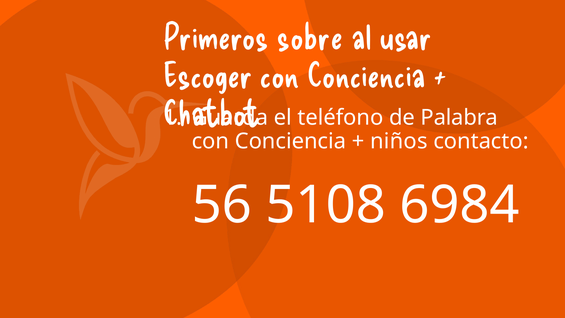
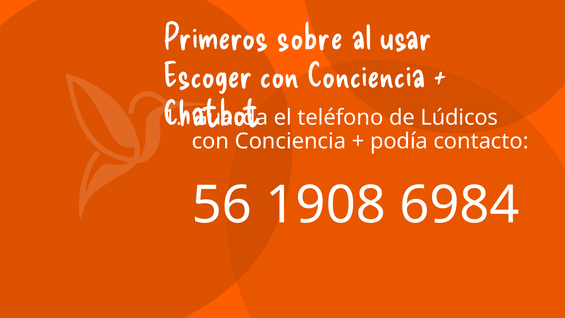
Palabra: Palabra -> Lúdicos
niños: niños -> podía
5108: 5108 -> 1908
